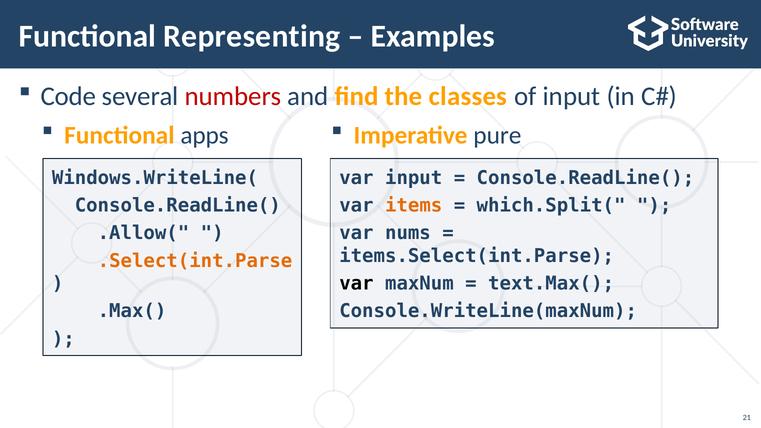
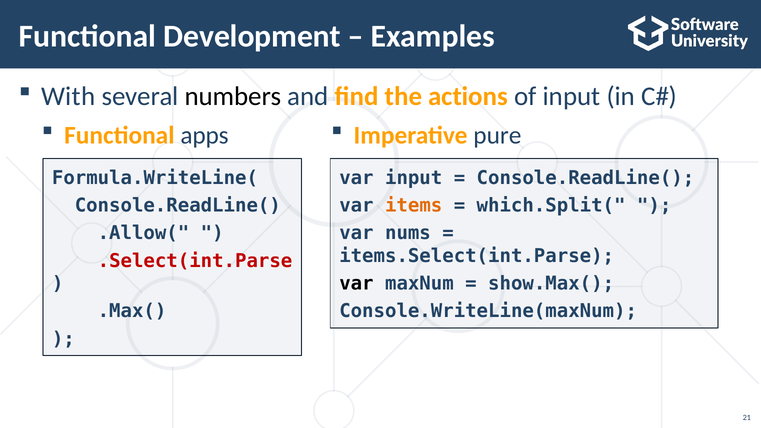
Representing: Representing -> Development
Code: Code -> With
numbers colour: red -> black
classes: classes -> actions
Windows.WriteLine(: Windows.WriteLine( -> Formula.WriteLine(
.Select(int.Parse colour: orange -> red
text.Max(: text.Max( -> show.Max(
